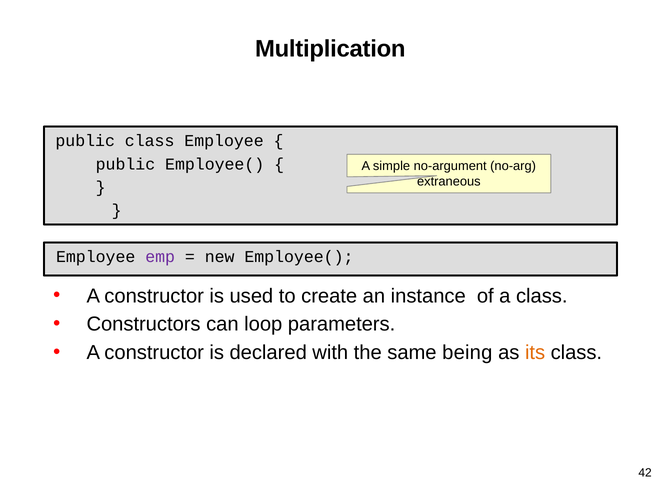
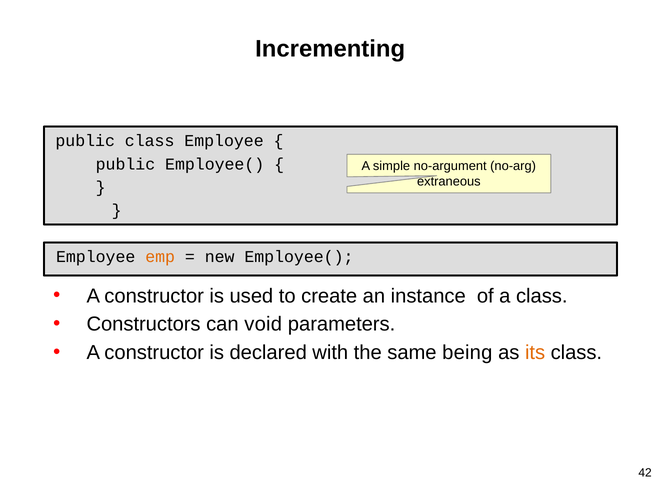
Multiplication: Multiplication -> Incrementing
emp colour: purple -> orange
loop: loop -> void
